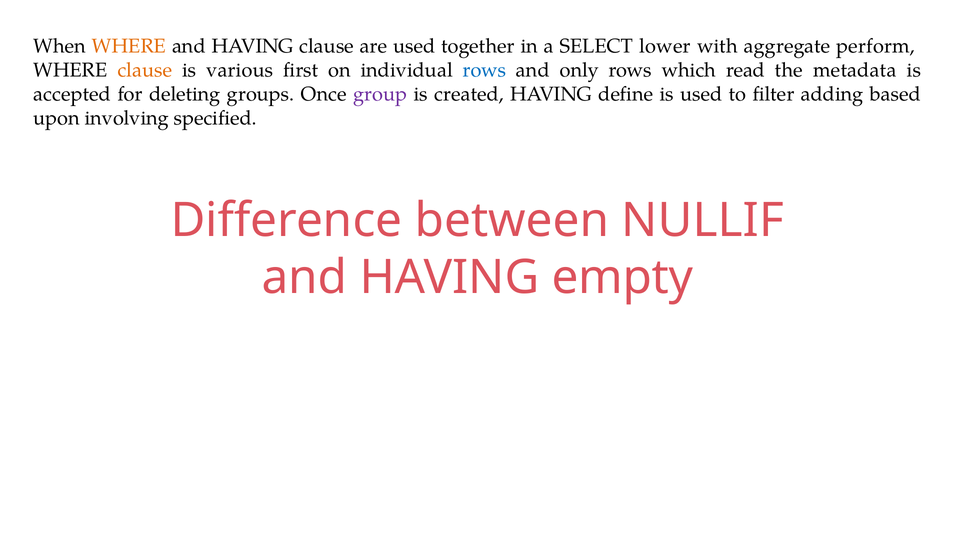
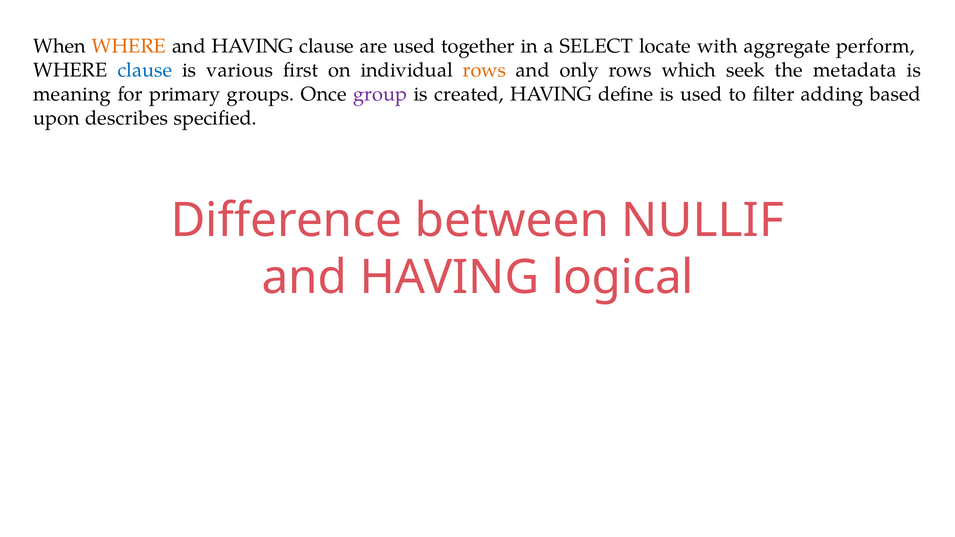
lower: lower -> locate
clause at (145, 70) colour: orange -> blue
rows at (484, 70) colour: blue -> orange
read: read -> seek
accepted: accepted -> meaning
deleting: deleting -> primary
involving: involving -> describes
empty: empty -> logical
